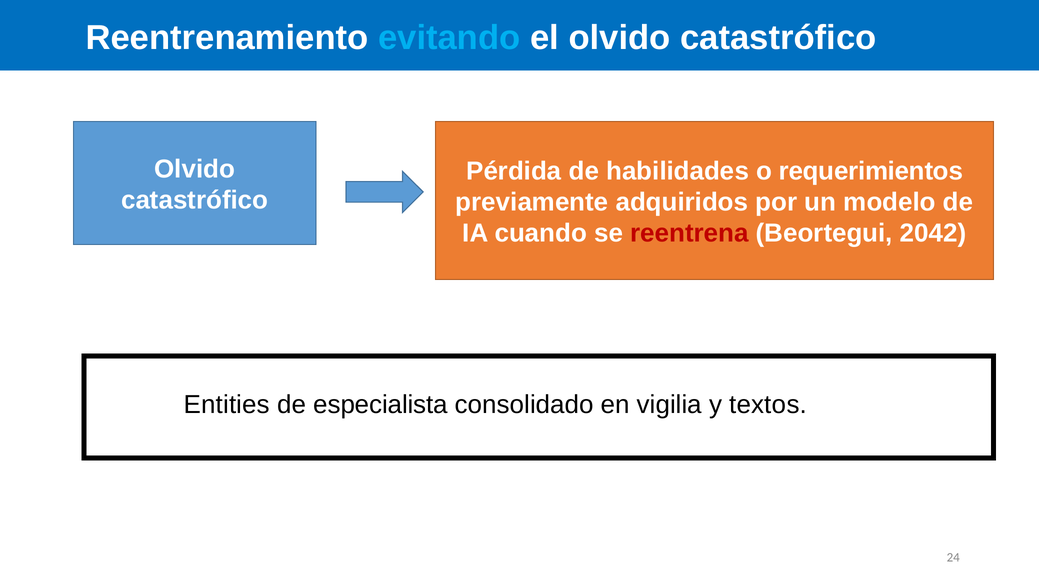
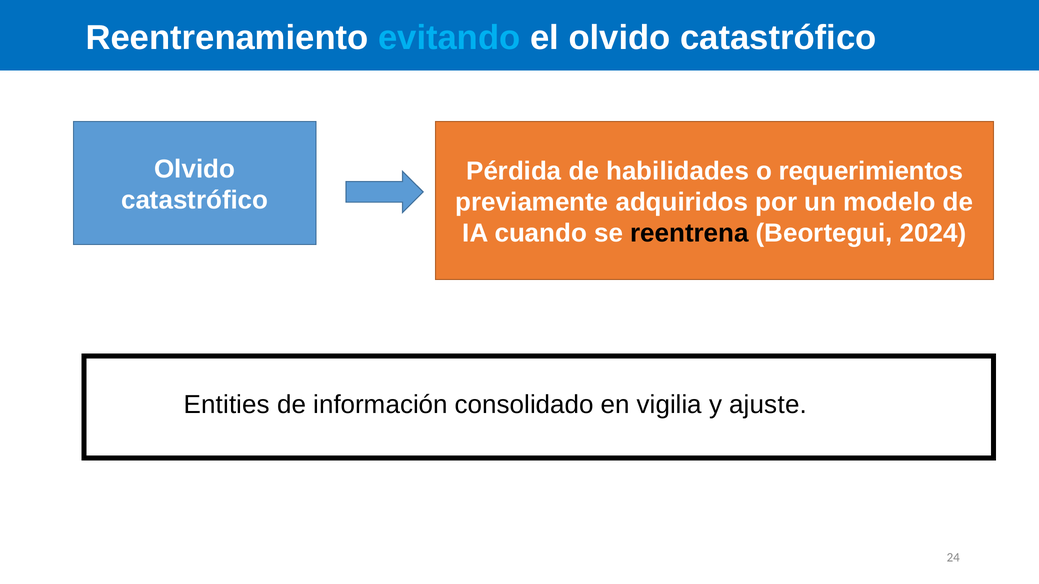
reentrena colour: red -> black
2042: 2042 -> 2024
especialista: especialista -> información
textos: textos -> ajuste
